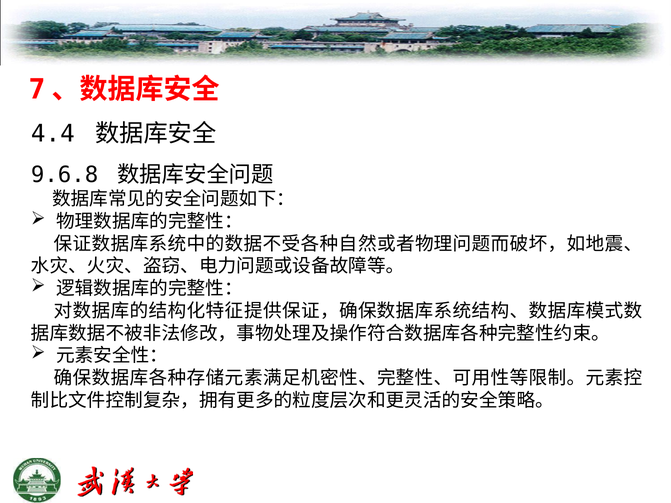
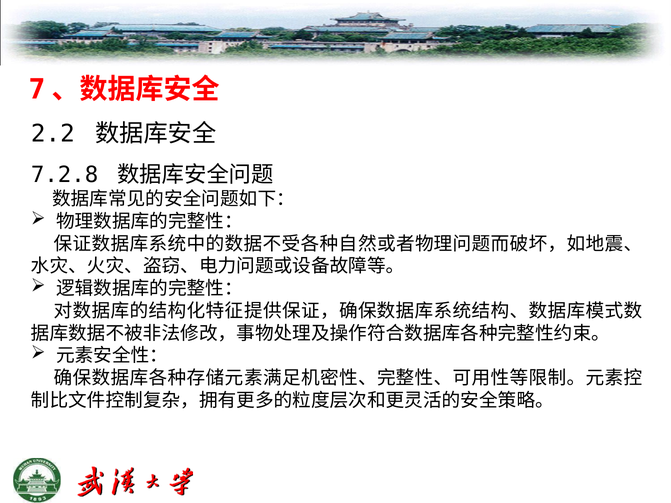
4.4: 4.4 -> 2.2
9.6.8: 9.6.8 -> 7.2.8
